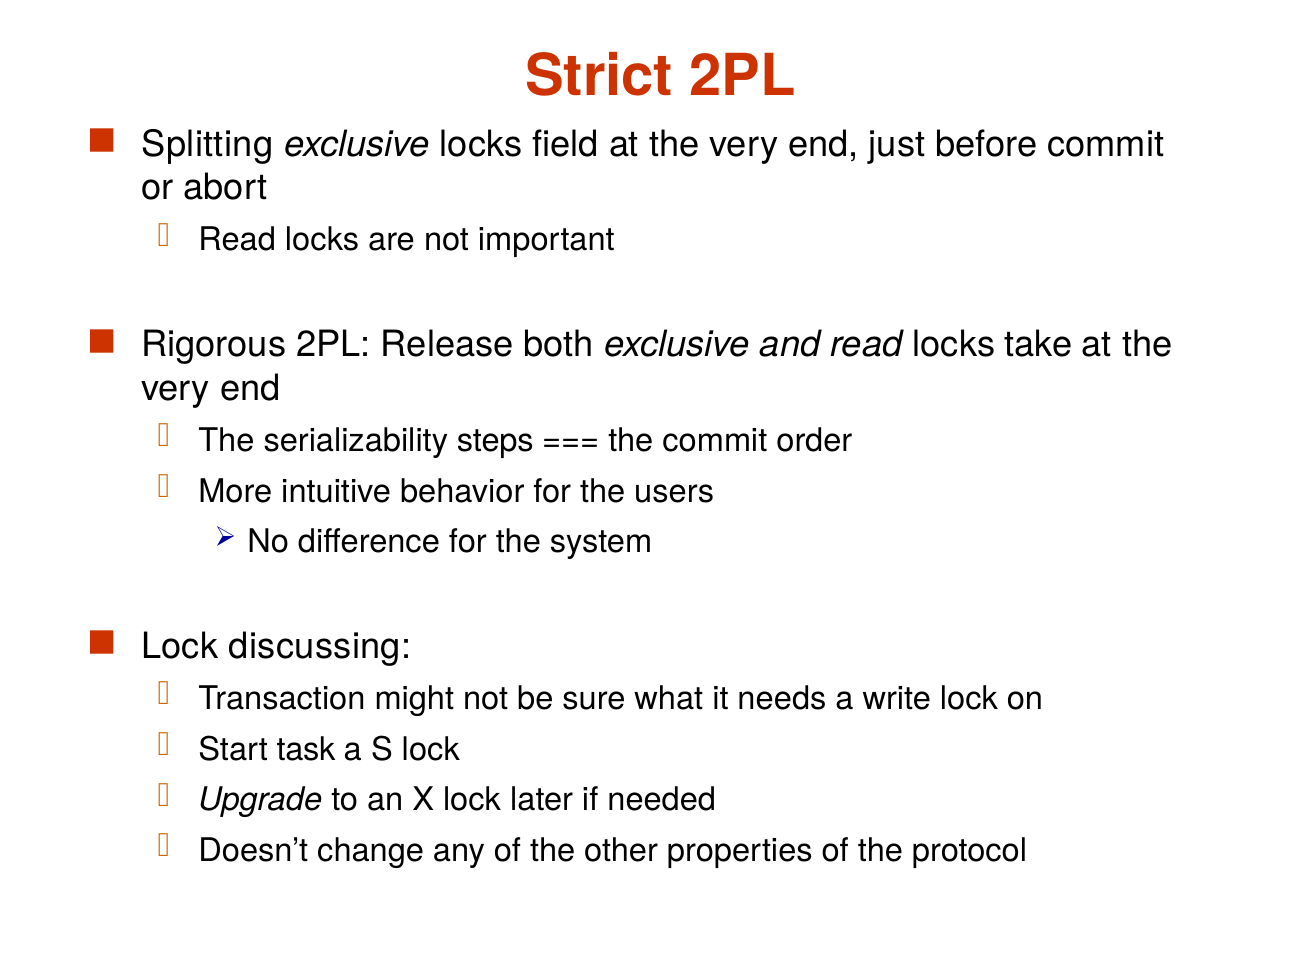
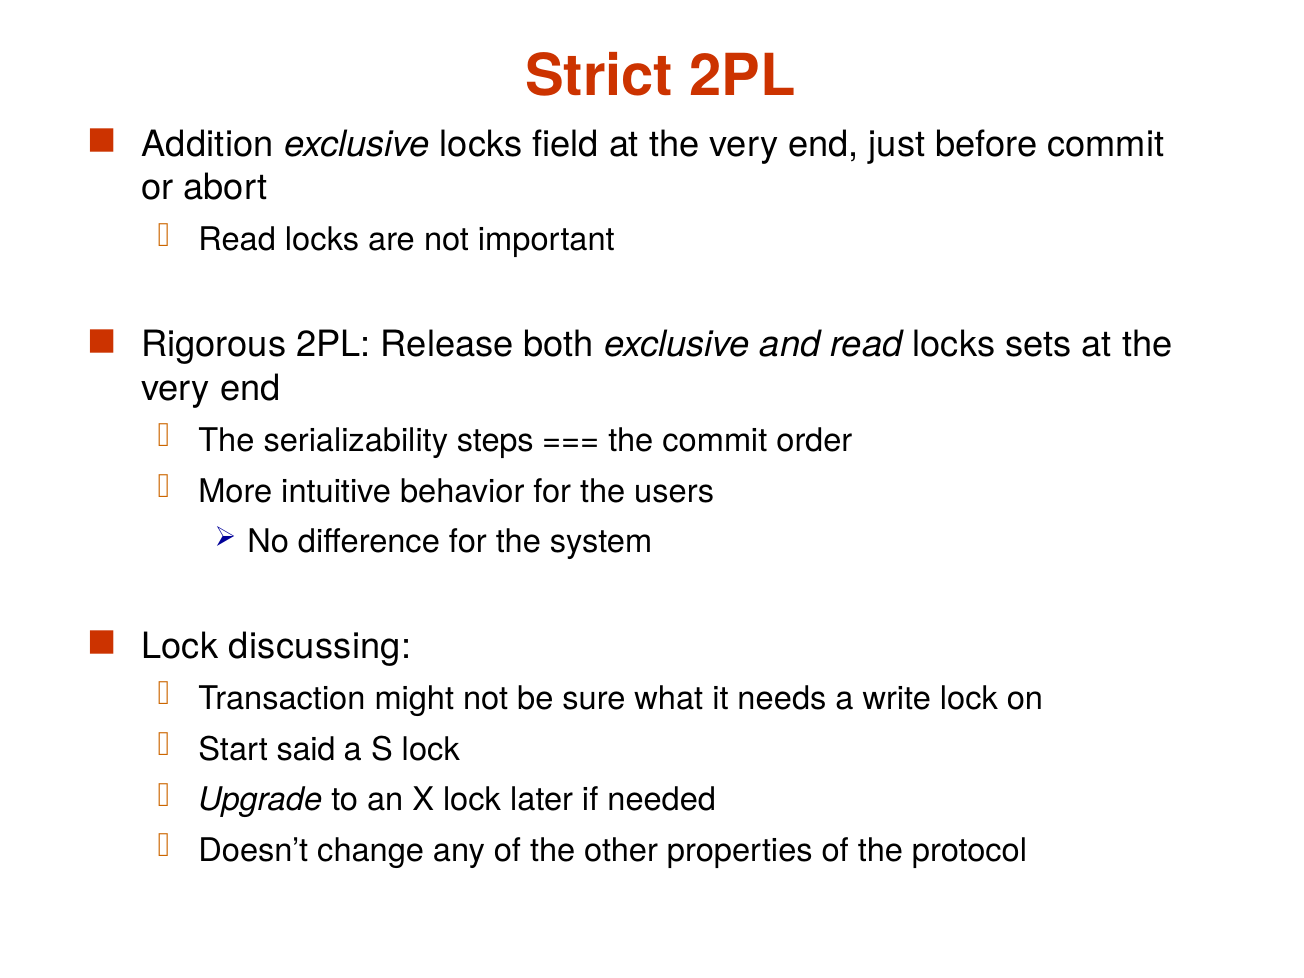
Splitting: Splitting -> Addition
take: take -> sets
task: task -> said
